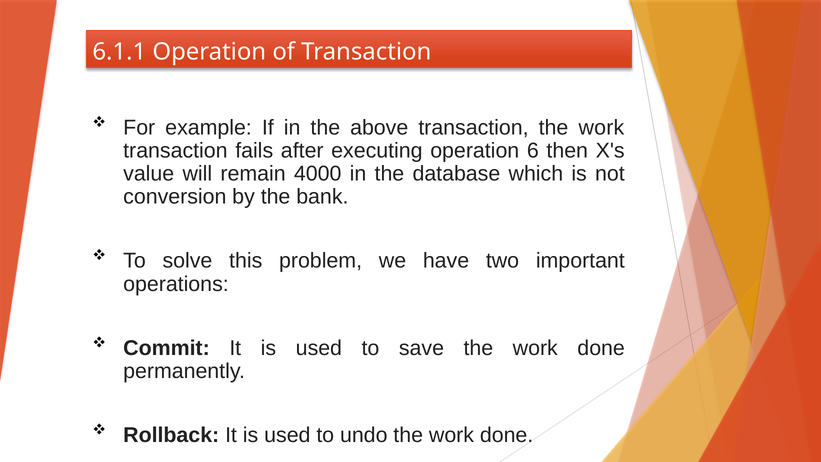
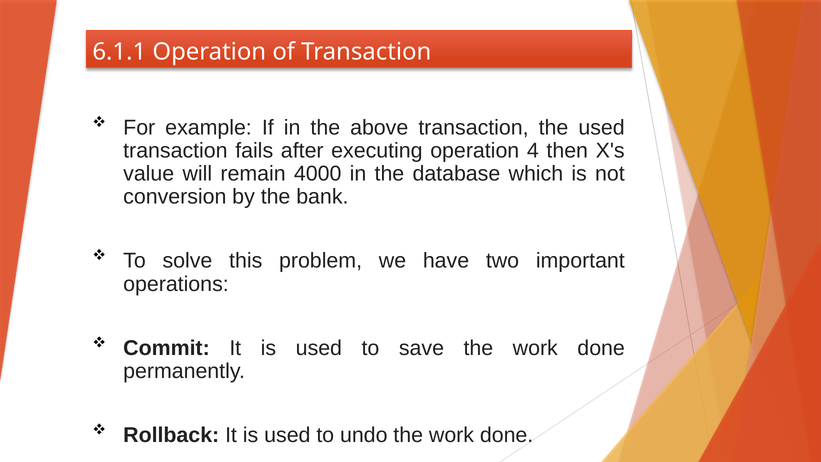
transaction the work: work -> used
6: 6 -> 4
